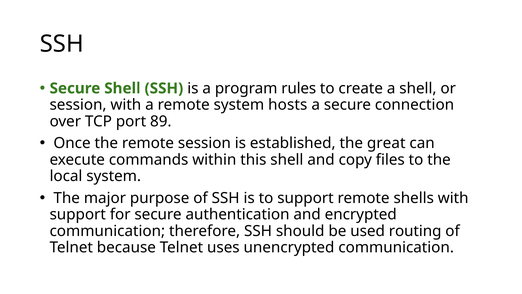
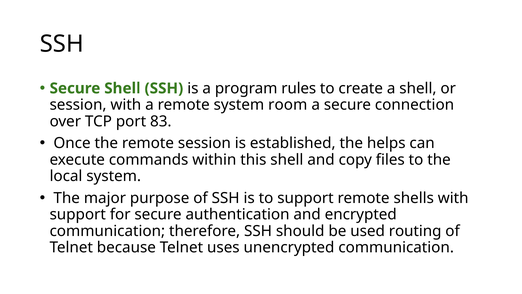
hosts: hosts -> room
89: 89 -> 83
great: great -> helps
